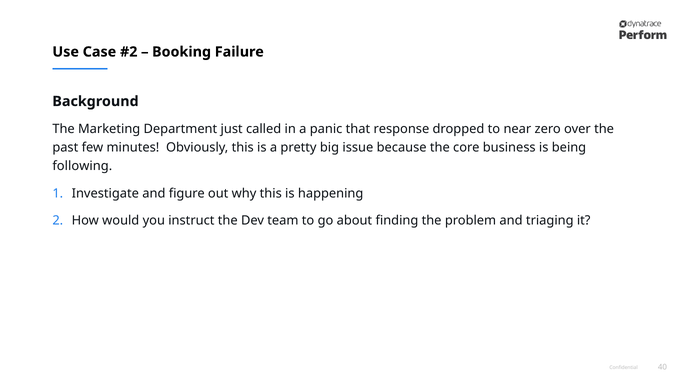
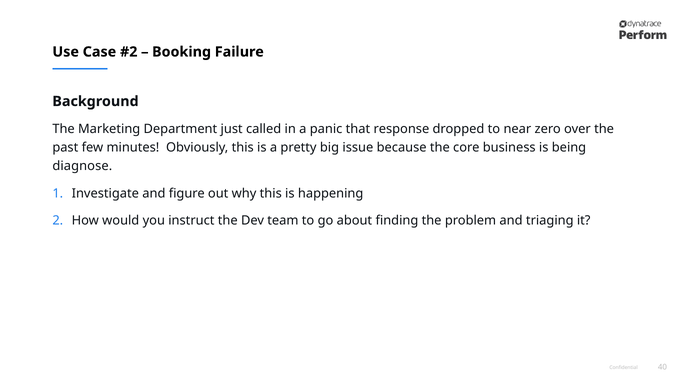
following: following -> diagnose
